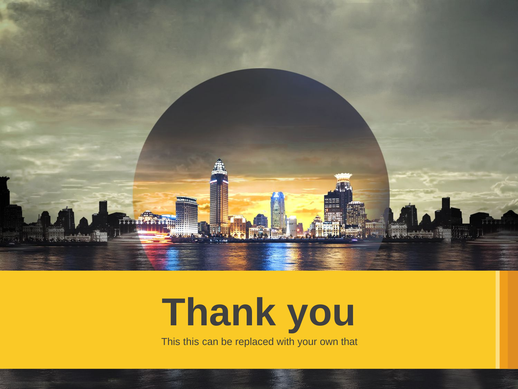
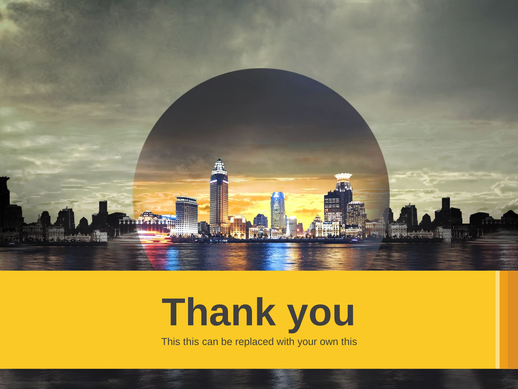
own that: that -> this
